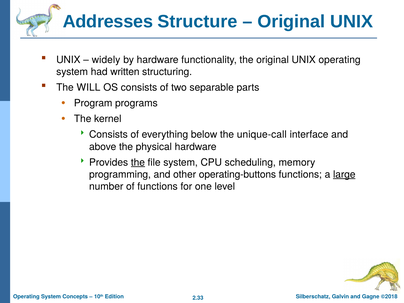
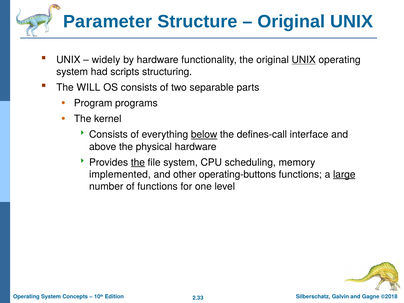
Addresses: Addresses -> Parameter
UNIX at (304, 60) underline: none -> present
written: written -> scripts
below underline: none -> present
unique-call: unique-call -> defines-call
programming: programming -> implemented
